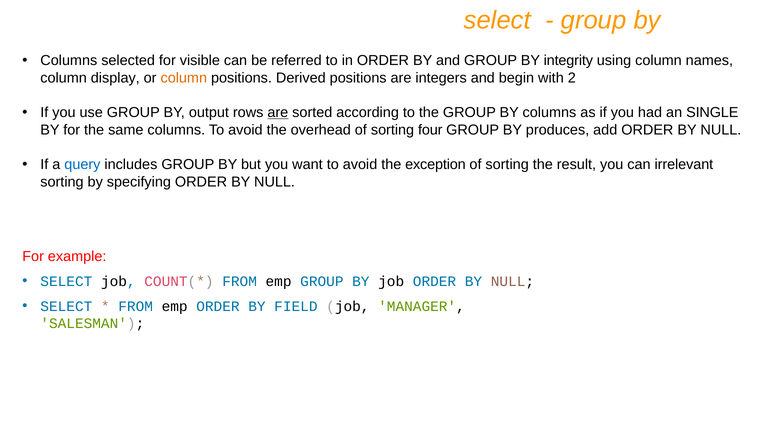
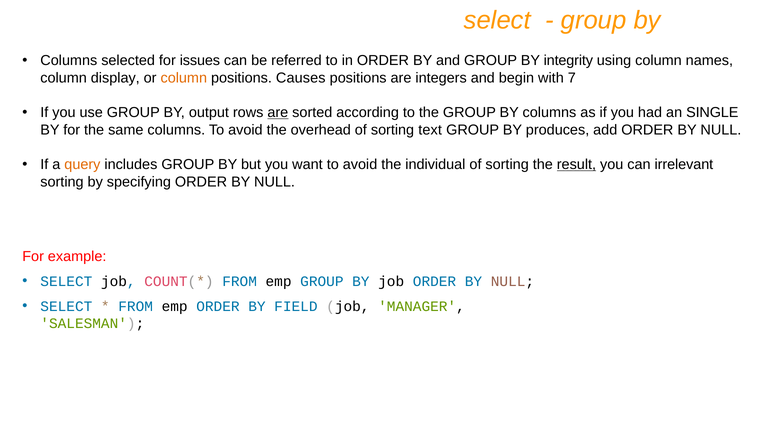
visible: visible -> issues
Derived: Derived -> Causes
2: 2 -> 7
four: four -> text
query colour: blue -> orange
exception: exception -> individual
result underline: none -> present
